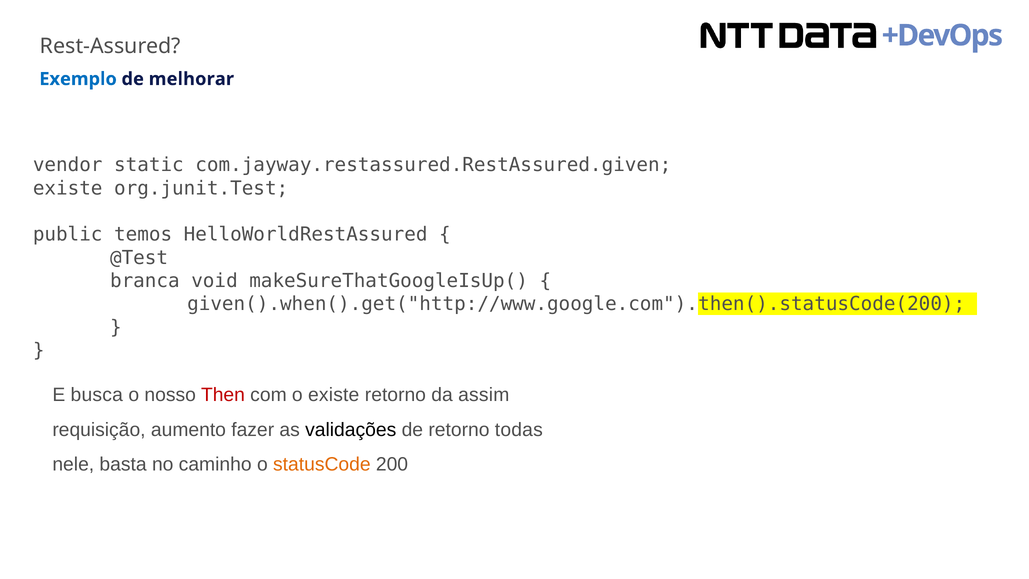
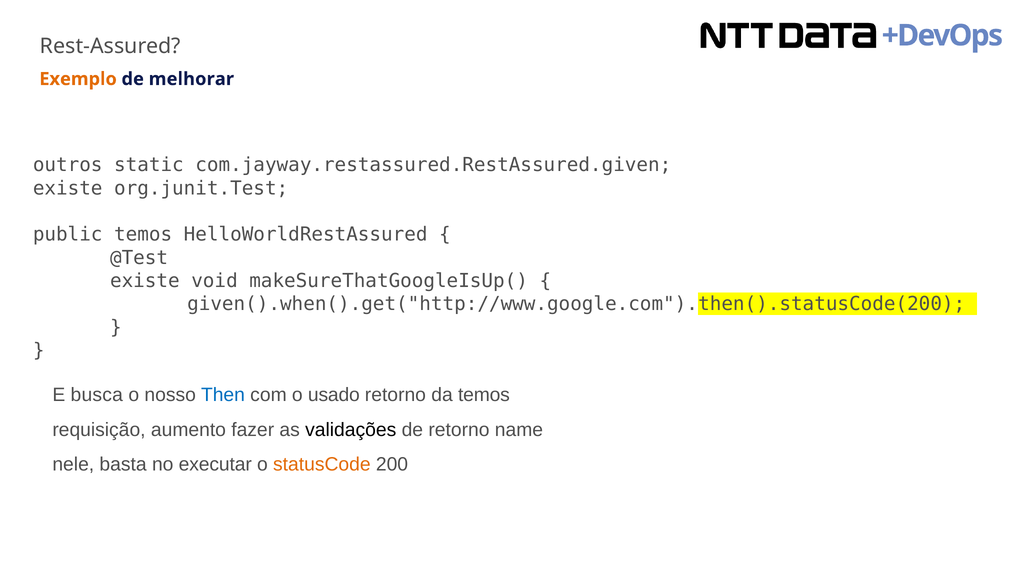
Exemplo colour: blue -> orange
vendor: vendor -> outros
branca at (145, 281): branca -> existe
Then colour: red -> blue
o existe: existe -> usado
da assim: assim -> temos
todas: todas -> name
caminho: caminho -> executar
